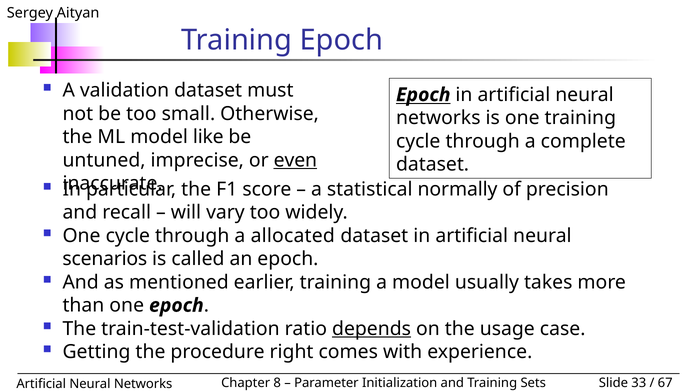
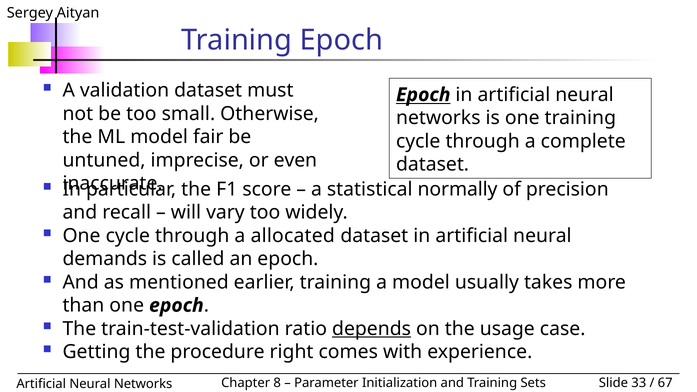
like: like -> fair
even underline: present -> none
scenarios: scenarios -> demands
